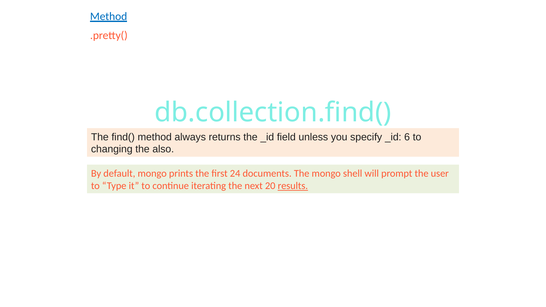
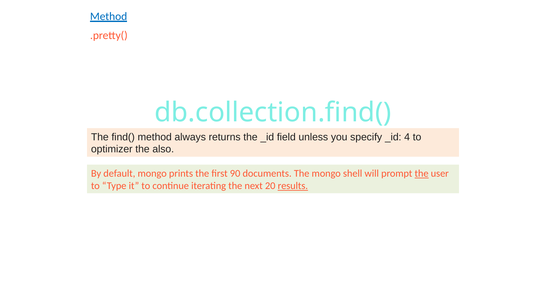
6: 6 -> 4
changing: changing -> optimizer
24: 24 -> 90
the at (422, 174) underline: none -> present
